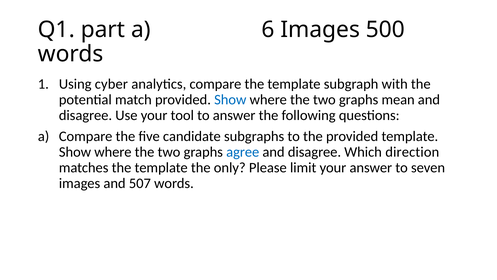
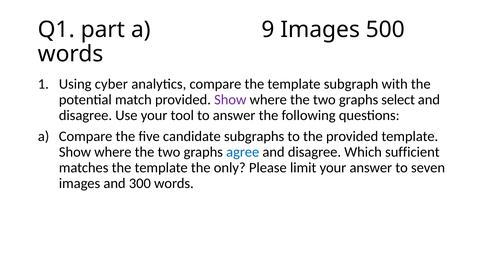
6: 6 -> 9
Show at (230, 100) colour: blue -> purple
mean: mean -> select
direction: direction -> sufficient
507: 507 -> 300
